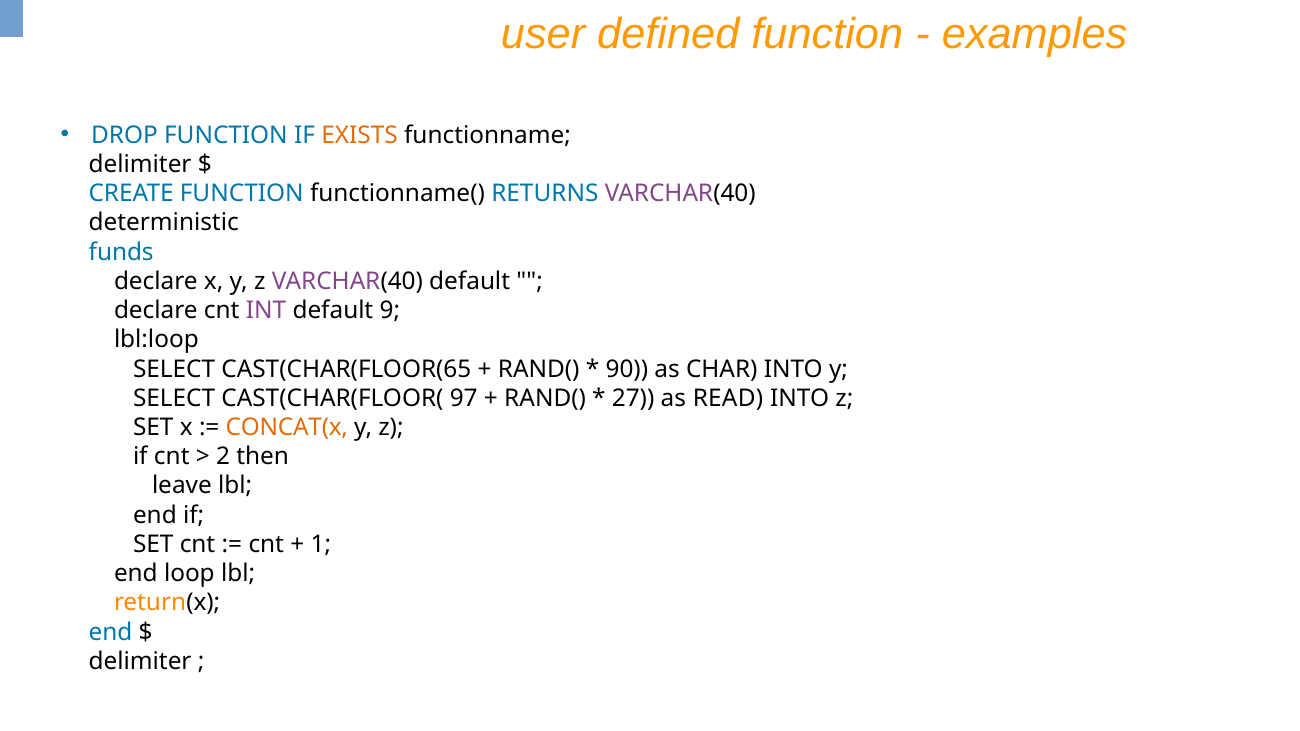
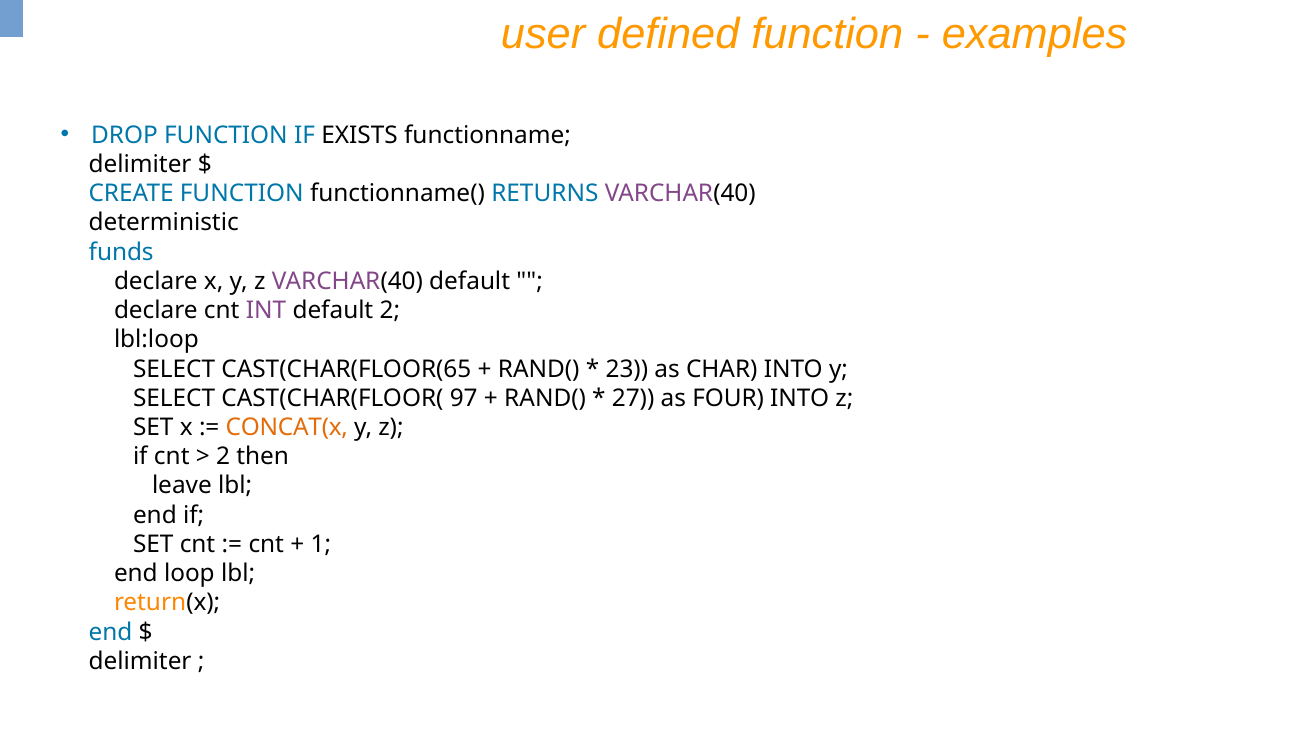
EXISTS colour: orange -> black
default 9: 9 -> 2
90: 90 -> 23
READ: READ -> FOUR
